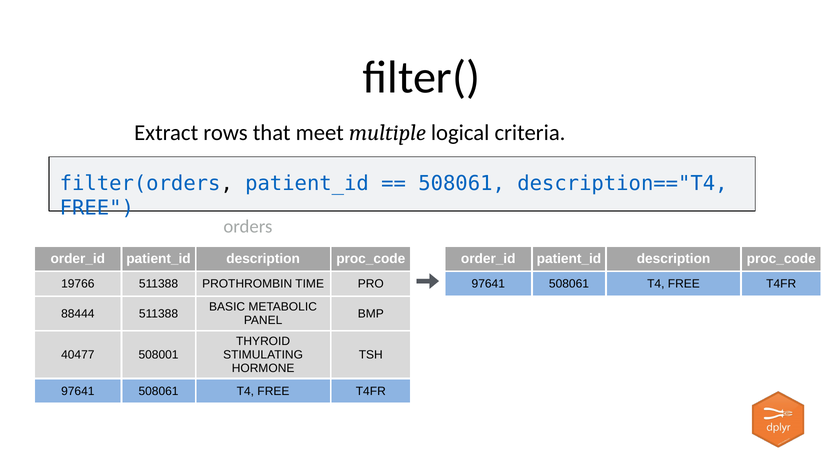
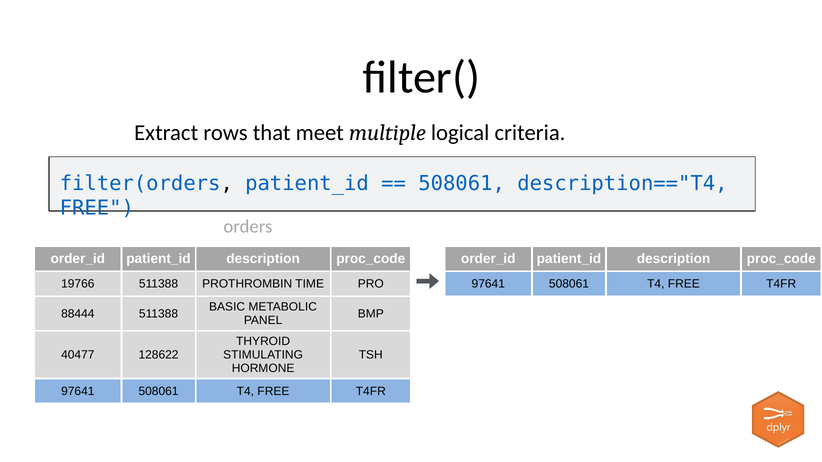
508001: 508001 -> 128622
